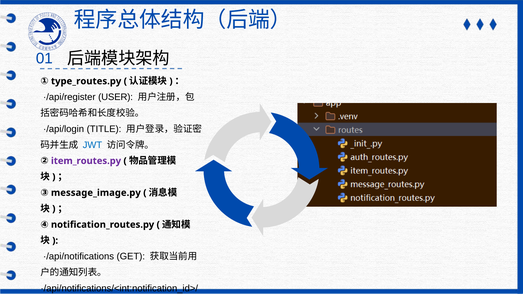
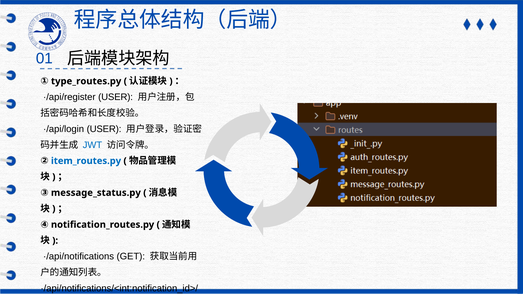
·/api/login TITLE: TITLE -> USER
item_routes.py colour: purple -> blue
message_image.py: message_image.py -> message_status.py
